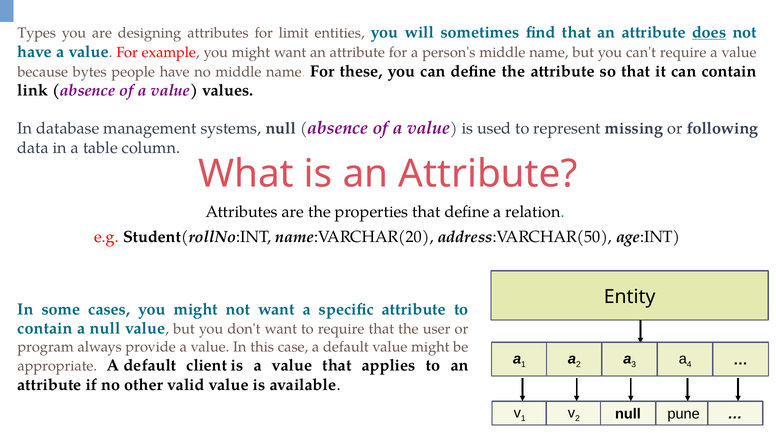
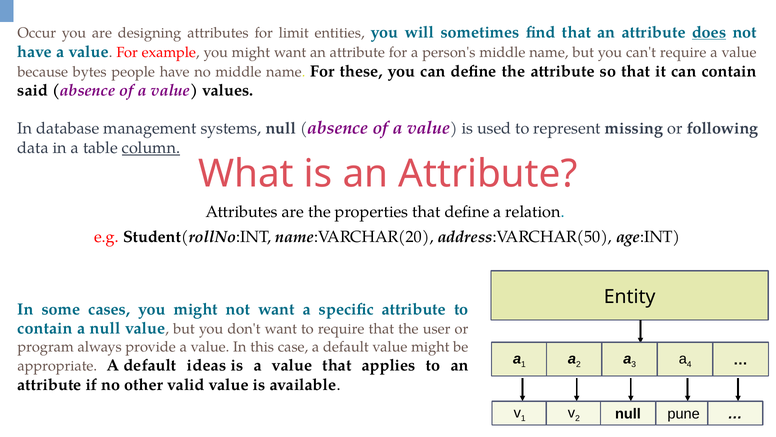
Types: Types -> Occur
link: link -> said
column underline: none -> present
client: client -> ideas
